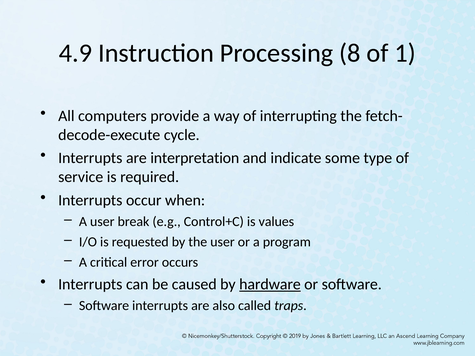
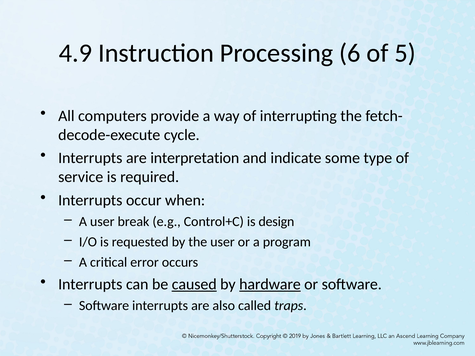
8: 8 -> 6
1: 1 -> 5
values: values -> design
caused underline: none -> present
